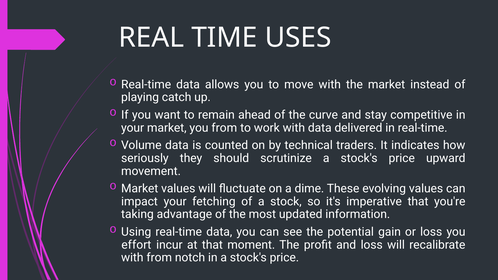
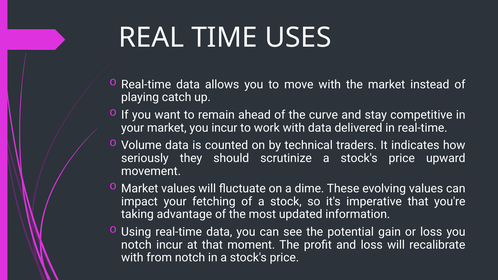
you from: from -> incur
effort at (136, 245): effort -> notch
